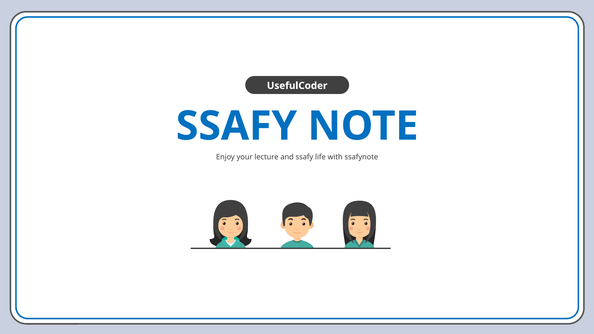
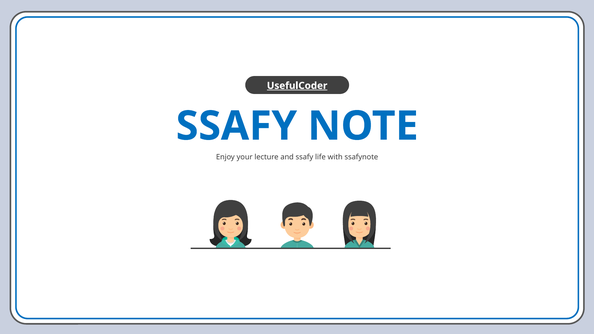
UsefulCoder underline: none -> present
